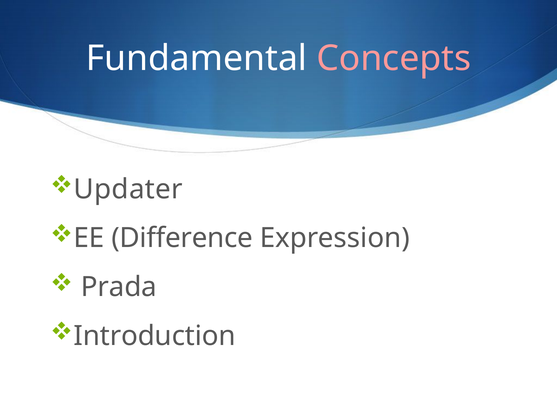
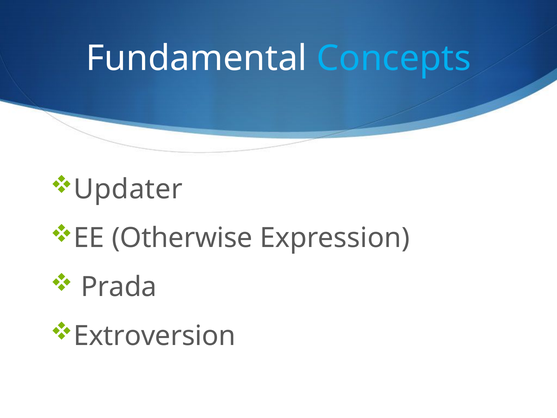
Concepts colour: pink -> light blue
Difference: Difference -> Otherwise
Introduction: Introduction -> Extroversion
